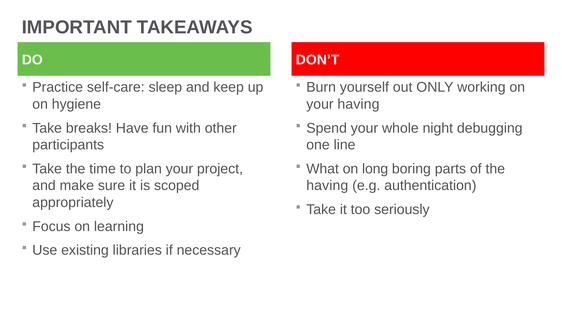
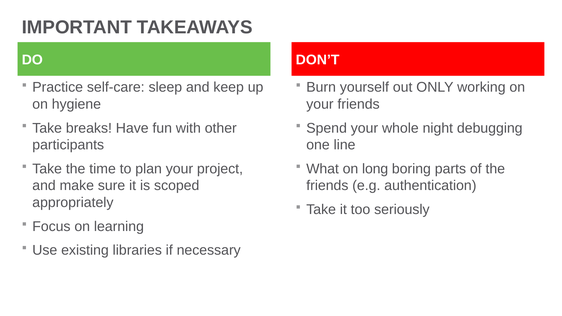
your having: having -> friends
having at (327, 186): having -> friends
